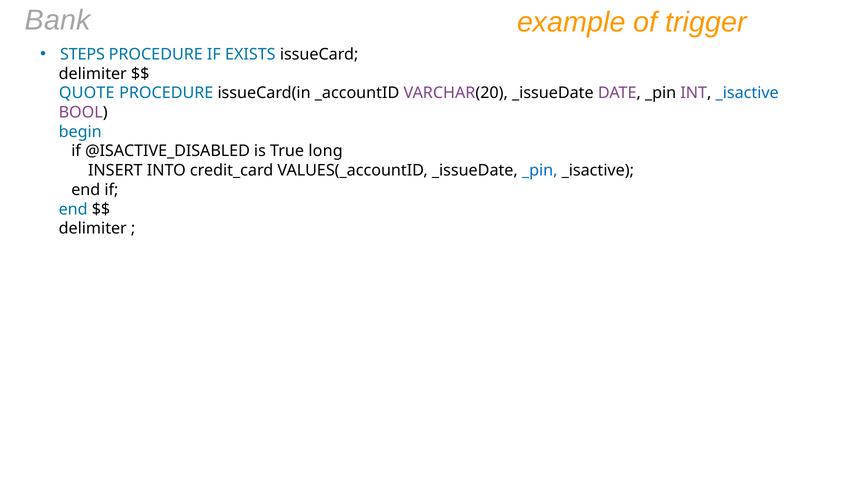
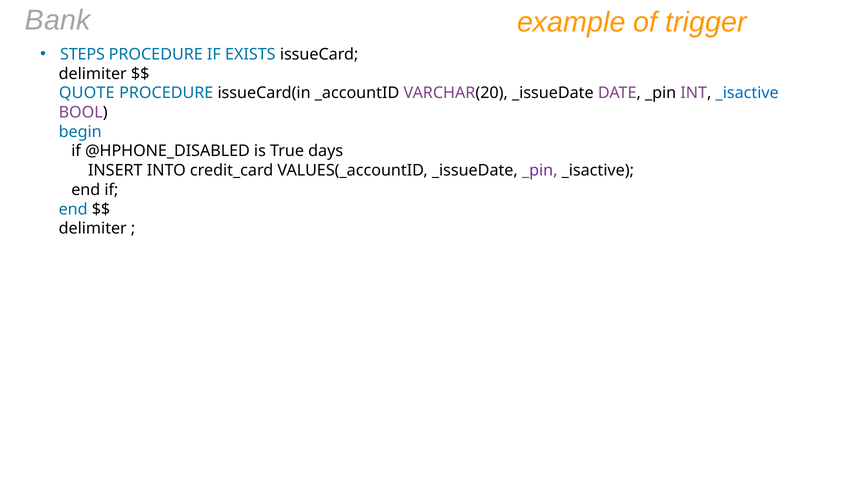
@ISACTIVE_DISABLED: @ISACTIVE_DISABLED -> @HPHONE_DISABLED
long: long -> days
_pin at (540, 171) colour: blue -> purple
